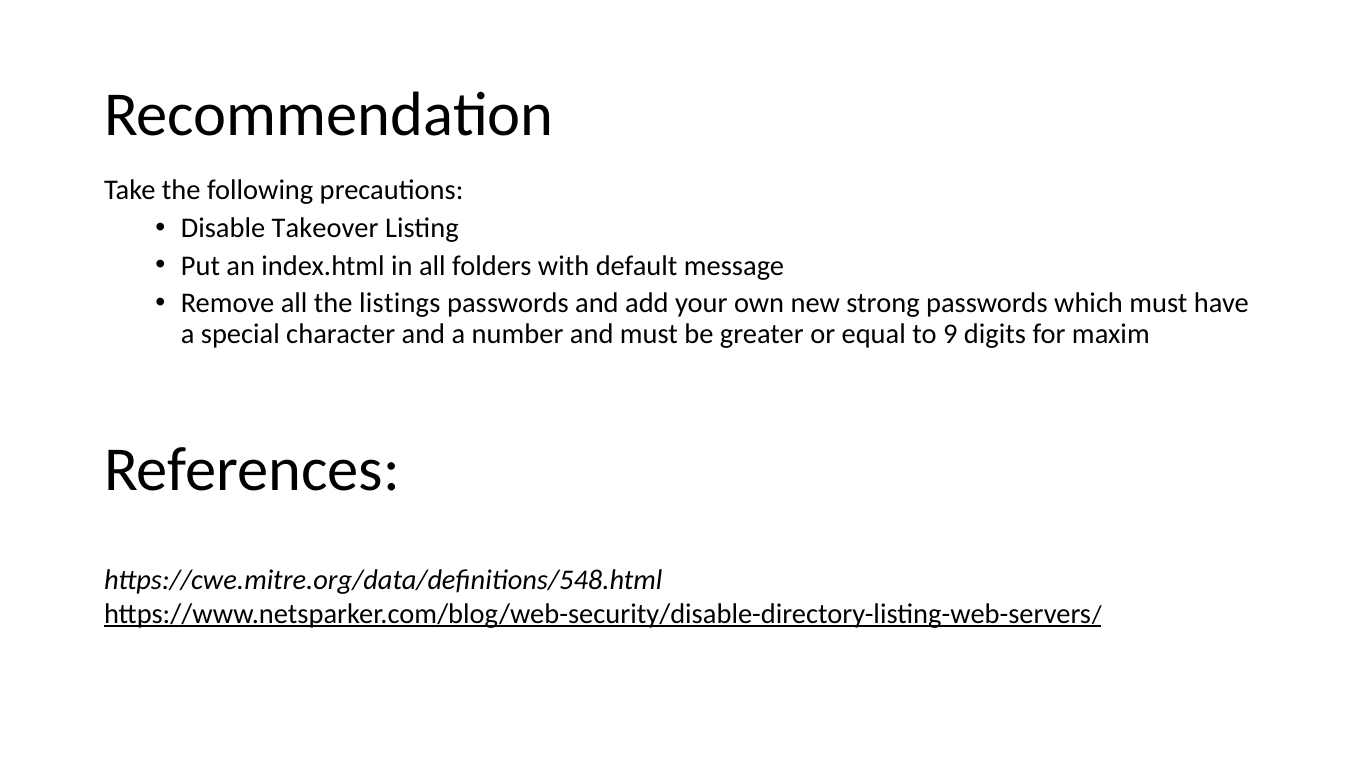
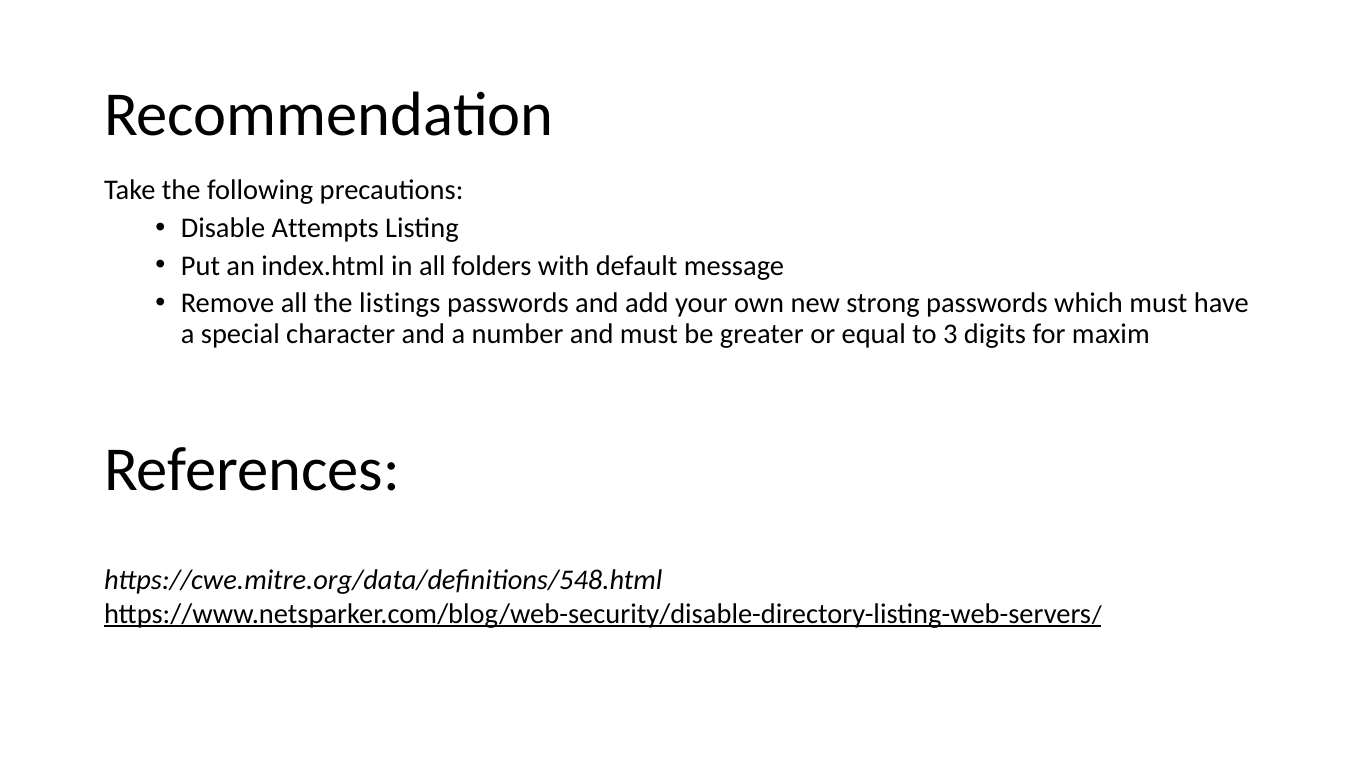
Takeover: Takeover -> Attempts
9: 9 -> 3
